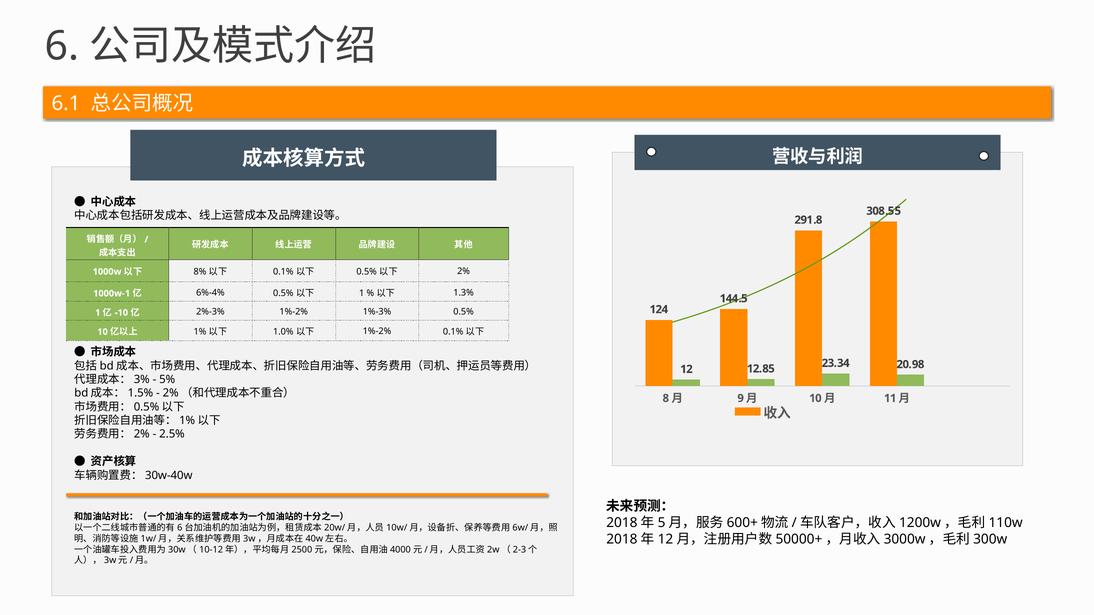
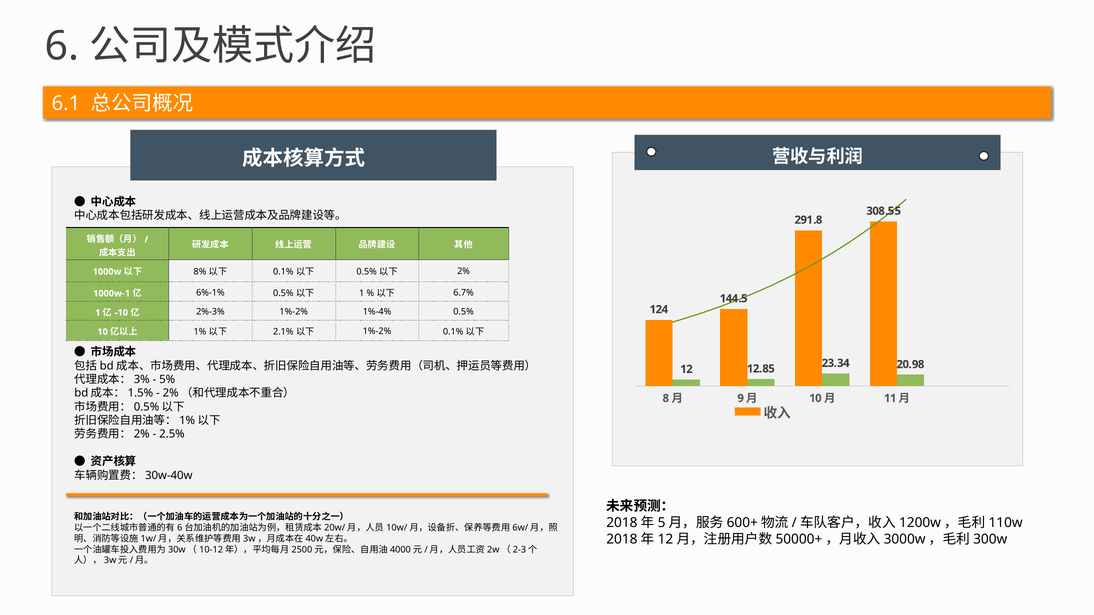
6%-4%: 6%-4% -> 6%-1%
1.3%: 1.3% -> 6.7%
1%-3%: 1%-3% -> 1%-4%
1.0%: 1.0% -> 2.1%
